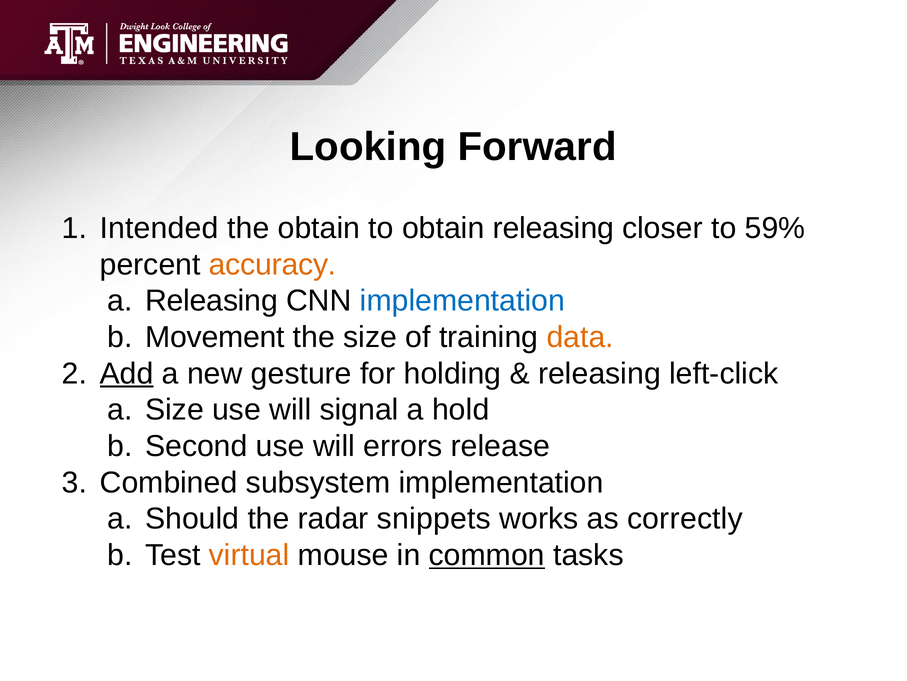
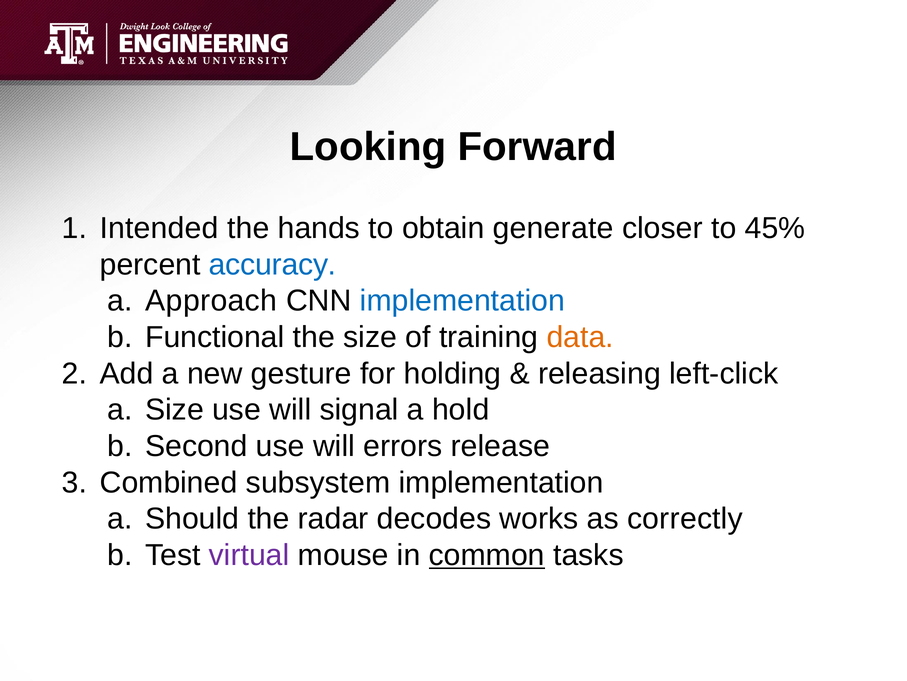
the obtain: obtain -> hands
obtain releasing: releasing -> generate
59%: 59% -> 45%
accuracy colour: orange -> blue
a Releasing: Releasing -> Approach
Movement: Movement -> Functional
Add underline: present -> none
snippets: snippets -> decodes
virtual colour: orange -> purple
